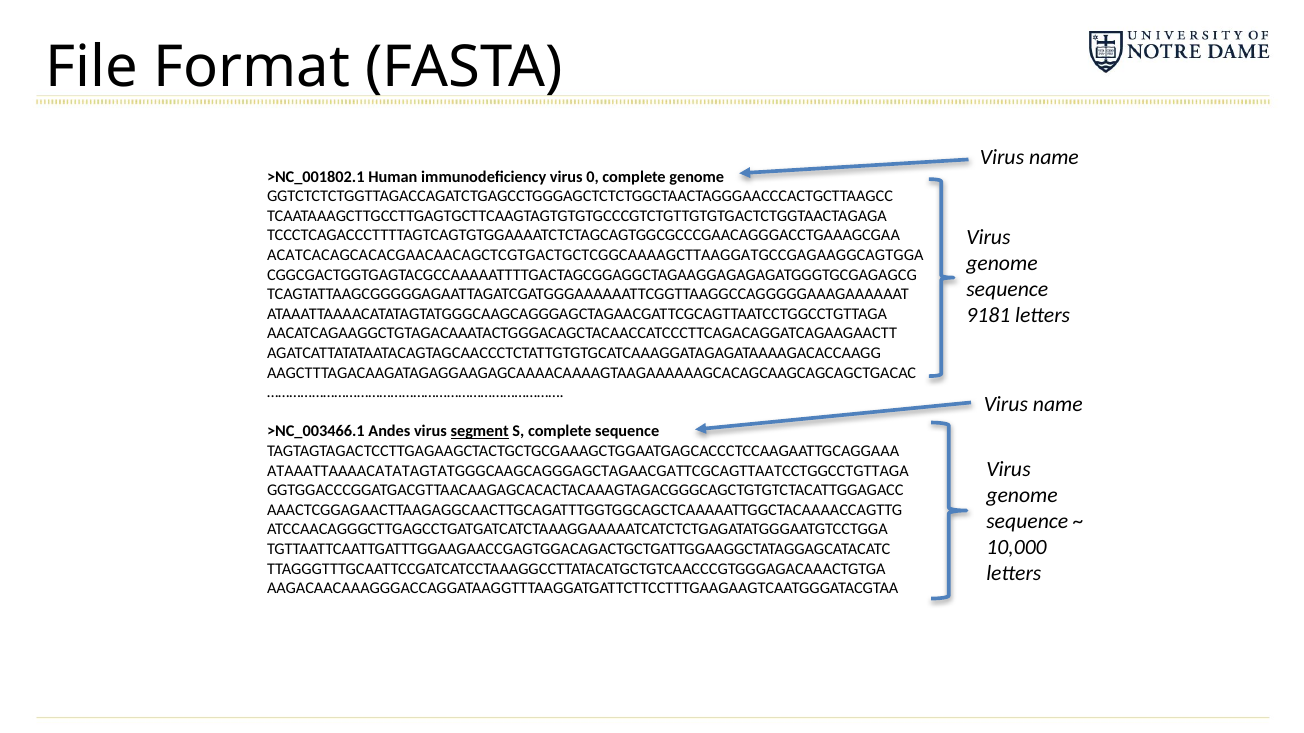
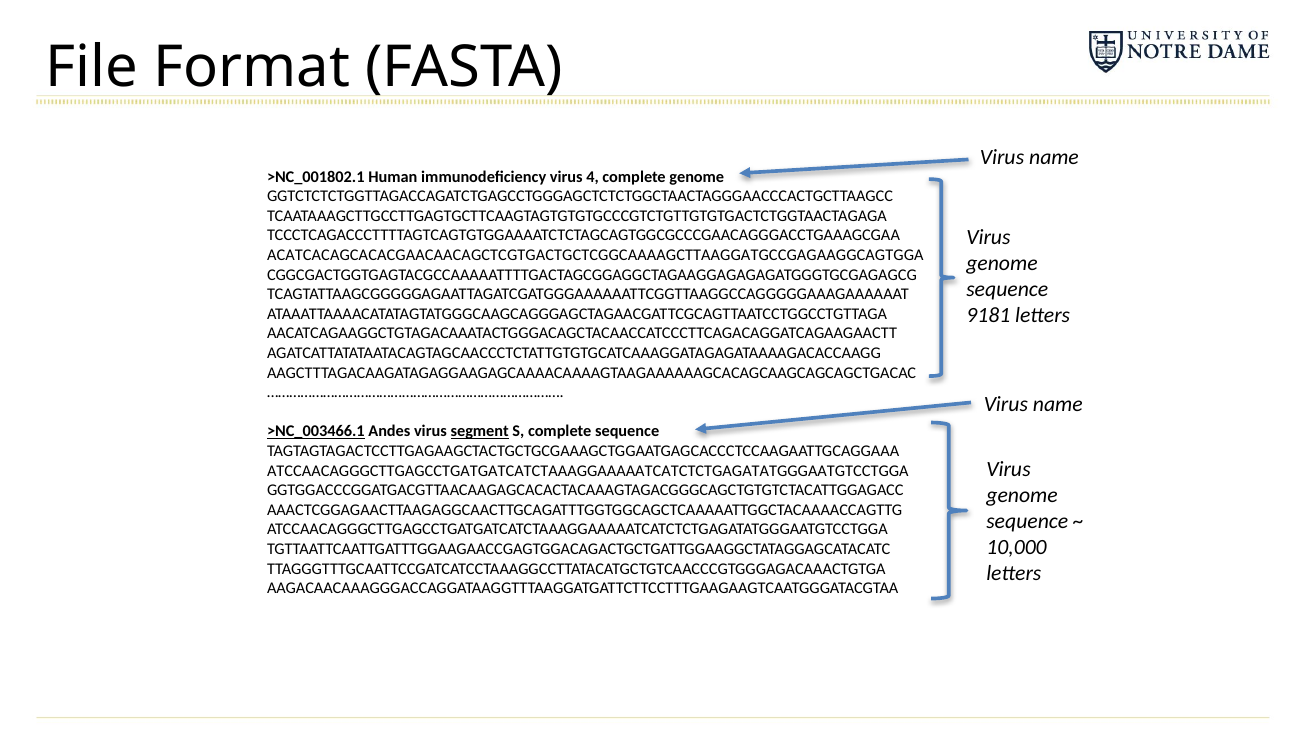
0: 0 -> 4
>NC_003466.1 underline: none -> present
ATAAATTAAAACATATAGTATGGGCAAGCAGGGAGCTAGAACGATTCGCAGTTAATCCTGGCCTGTTAGA at (588, 471): ATAAATTAAAACATATAGTATGGGCAAGCAGGGAGCTAGAACGATTCGCAGTTAATCCTGGCCTGTTAGA -> ATCCAACAGGGCTTGAGCCTGATGATCATCTAAAGGAAAAATCATCTCTGAGATATGGGAATGTCCTGGA
